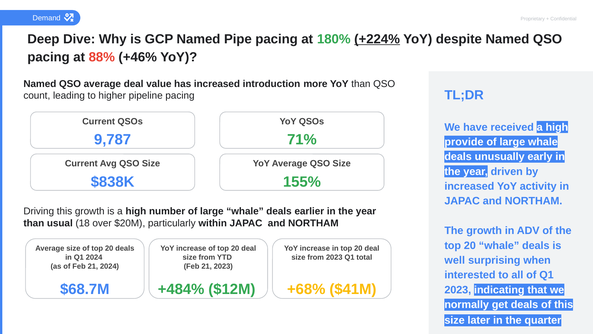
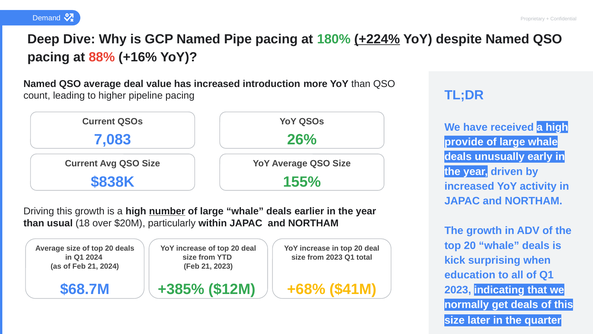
+46%: +46% -> +16%
9,787: 9,787 -> 7,083
71%: 71% -> 26%
number underline: none -> present
well: well -> kick
interested: interested -> education
+484%: +484% -> +385%
